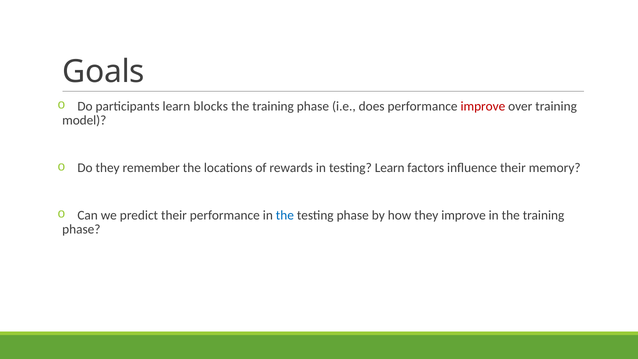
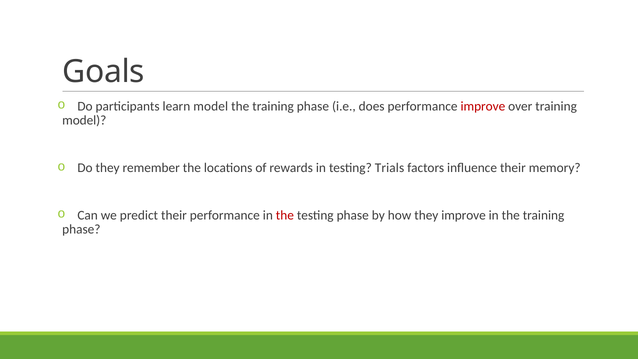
learn blocks: blocks -> model
testing Learn: Learn -> Trials
the at (285, 215) colour: blue -> red
